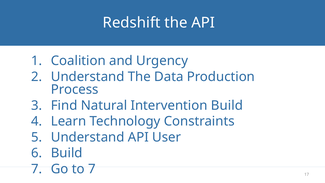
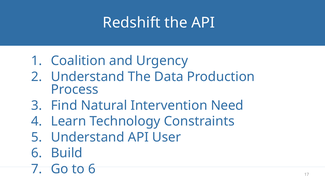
Intervention Build: Build -> Need
to 7: 7 -> 6
